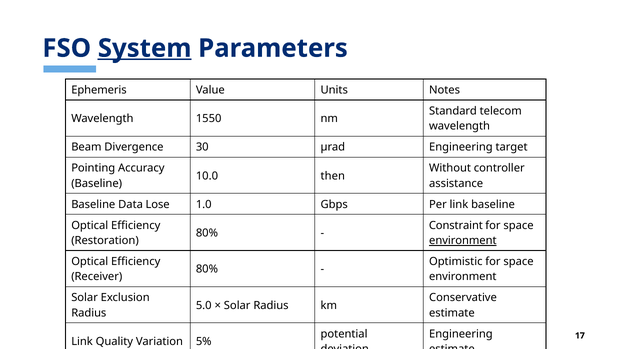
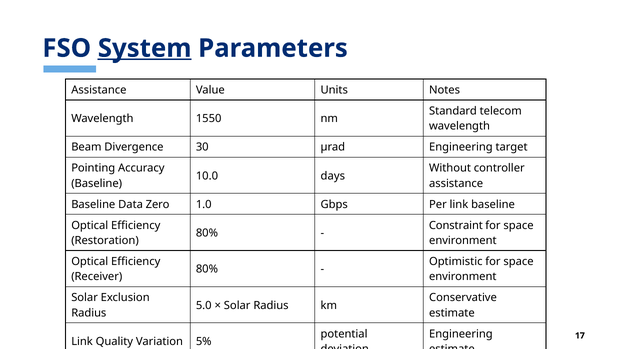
Ephemeris at (99, 90): Ephemeris -> Assistance
then: then -> days
Lose: Lose -> Zero
environment at (463, 240) underline: present -> none
